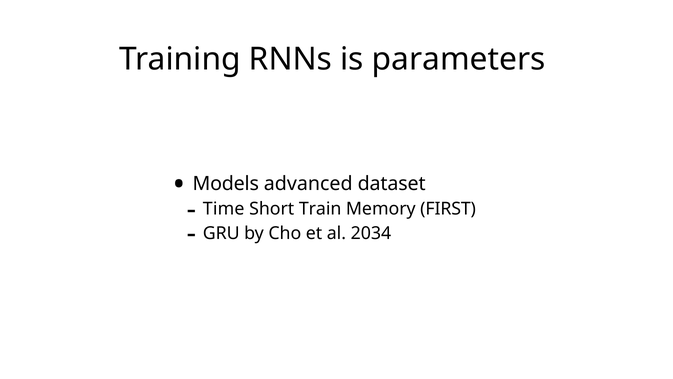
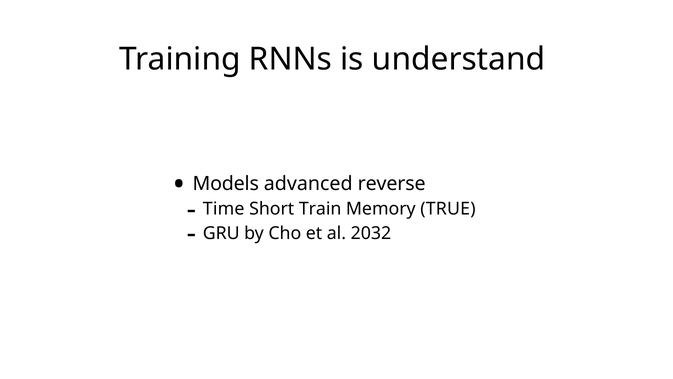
parameters: parameters -> understand
dataset: dataset -> reverse
FIRST: FIRST -> TRUE
2034: 2034 -> 2032
